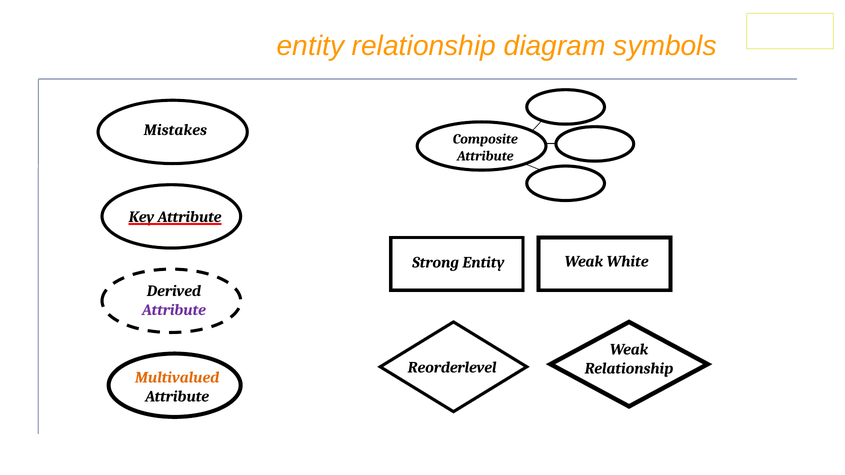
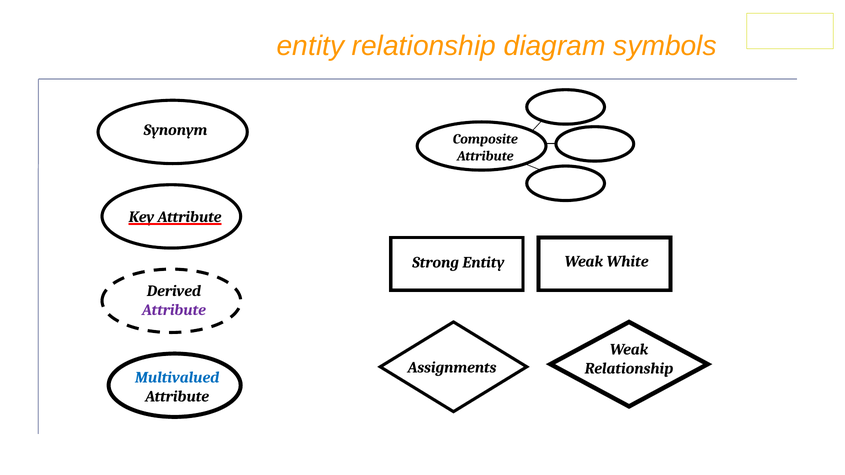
Mistakes: Mistakes -> Synonym
Reorderlevel: Reorderlevel -> Assignments
Multivalued colour: orange -> blue
